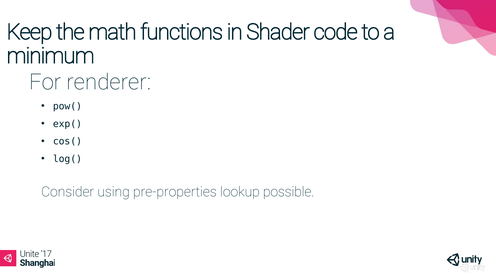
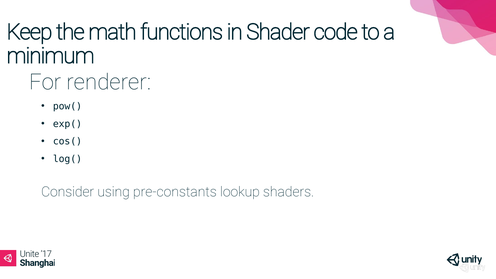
pre-properties: pre-properties -> pre-constants
possible: possible -> shaders
